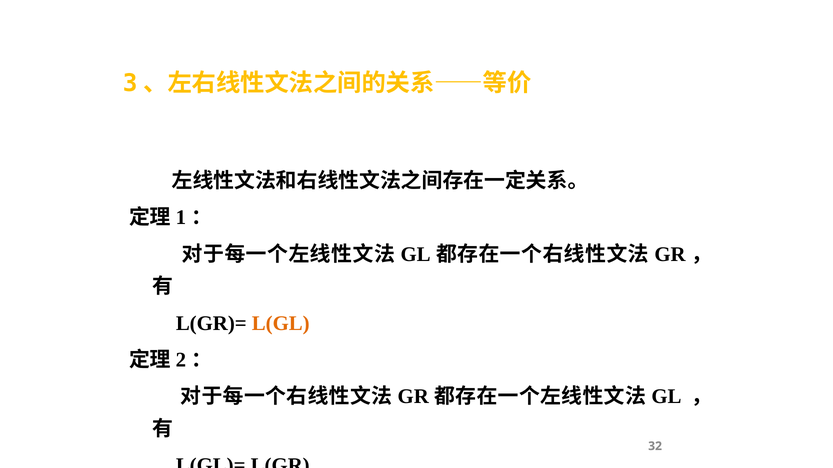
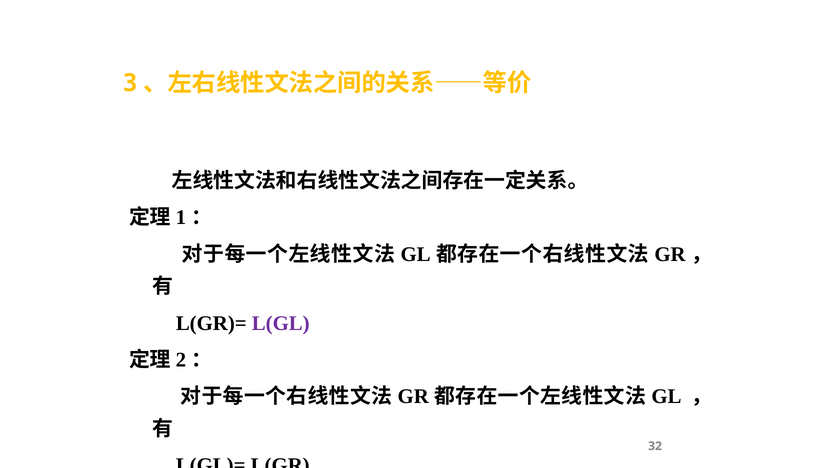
L(GL colour: orange -> purple
